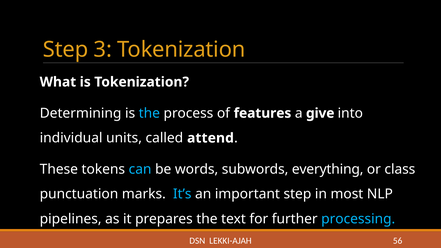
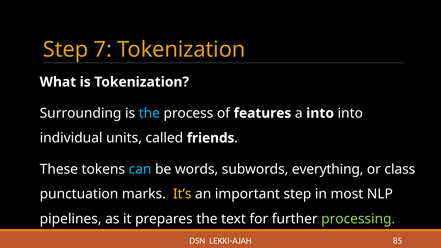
3: 3 -> 7
Determining: Determining -> Surrounding
a give: give -> into
attend: attend -> friends
It’s colour: light blue -> yellow
processing colour: light blue -> light green
56: 56 -> 85
